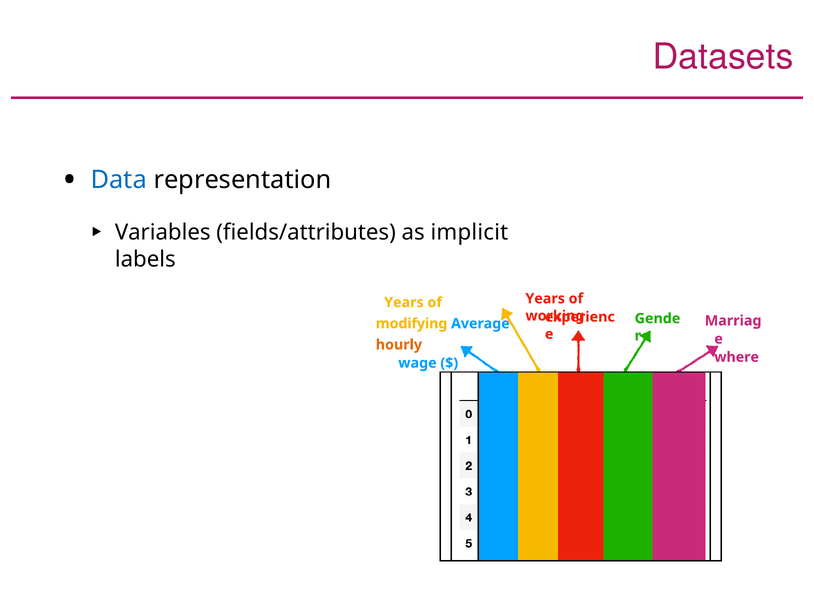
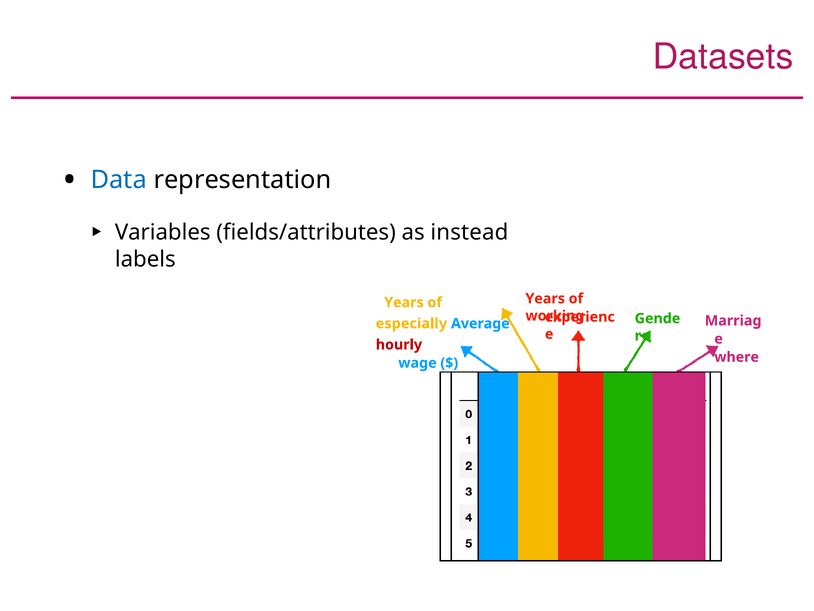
implicit: implicit -> instead
modifying: modifying -> especially
hourly colour: orange -> red
